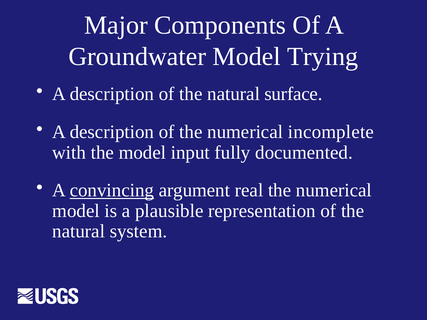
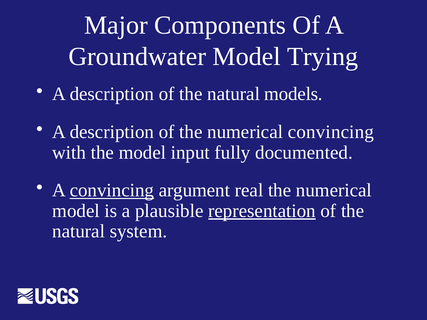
surface: surface -> models
numerical incomplete: incomplete -> convincing
representation underline: none -> present
